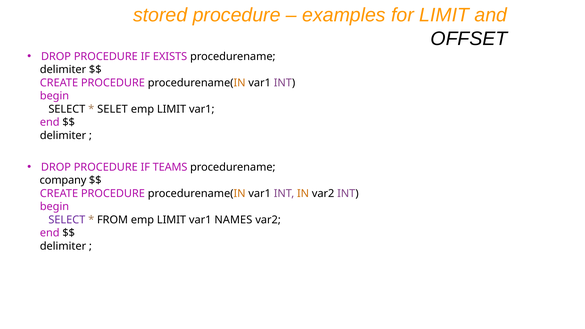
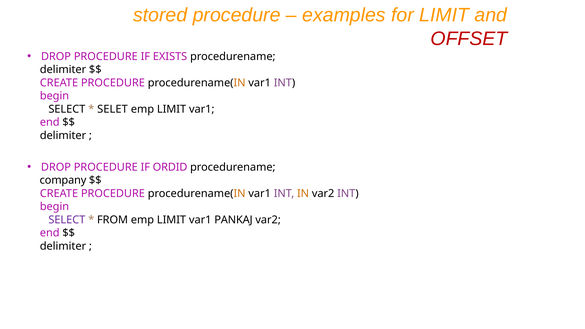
OFFSET colour: black -> red
TEAMS: TEAMS -> ORDID
NAMES: NAMES -> PANKAJ
